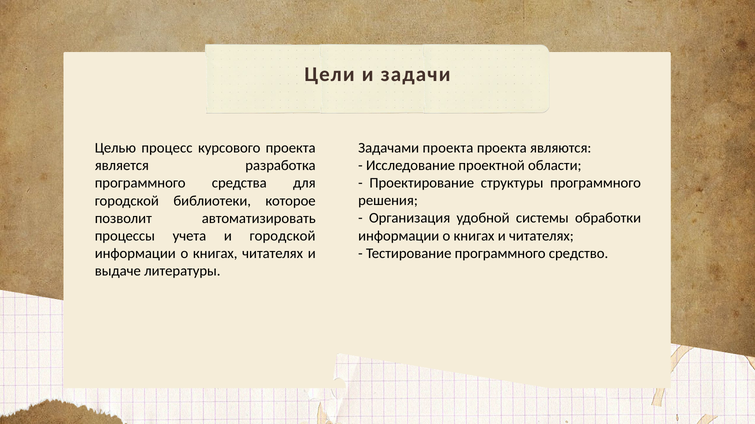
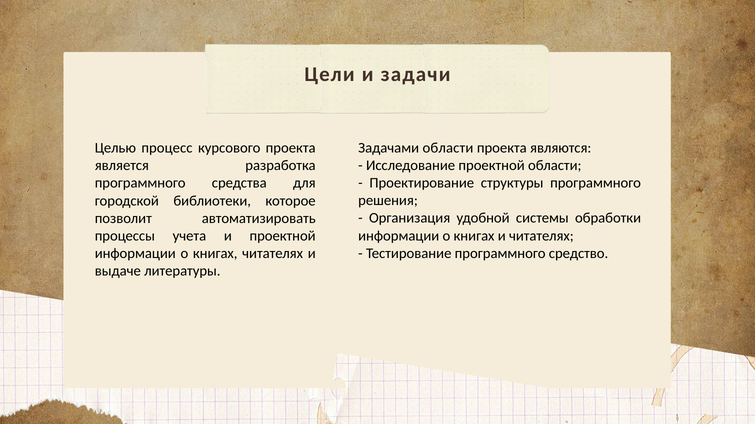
Задачами проекта: проекта -> области
и городской: городской -> проектной
